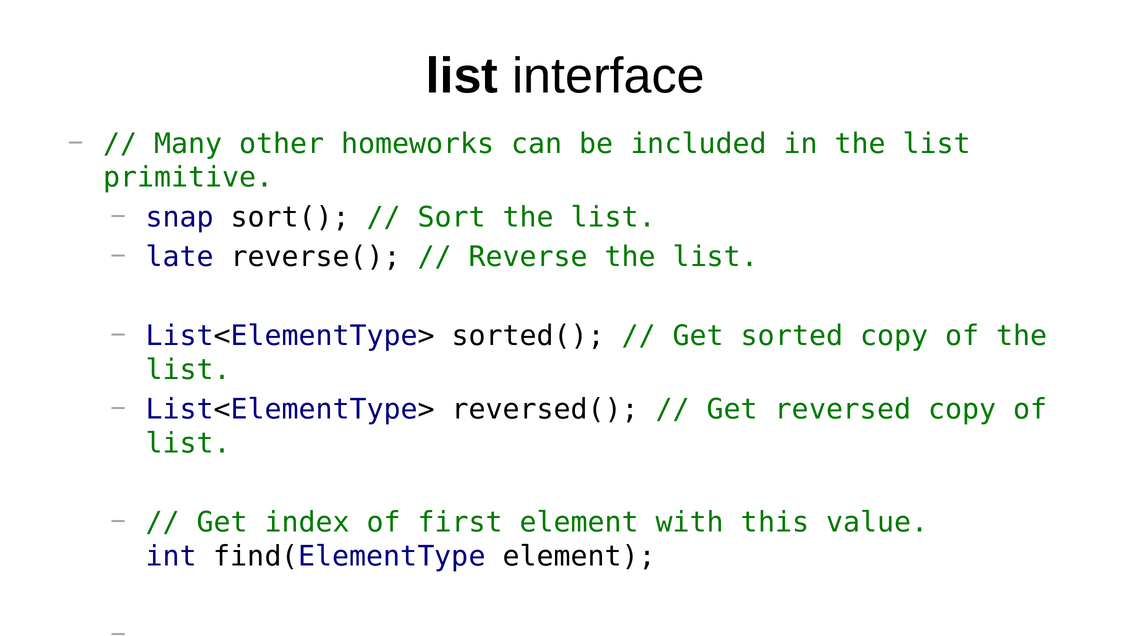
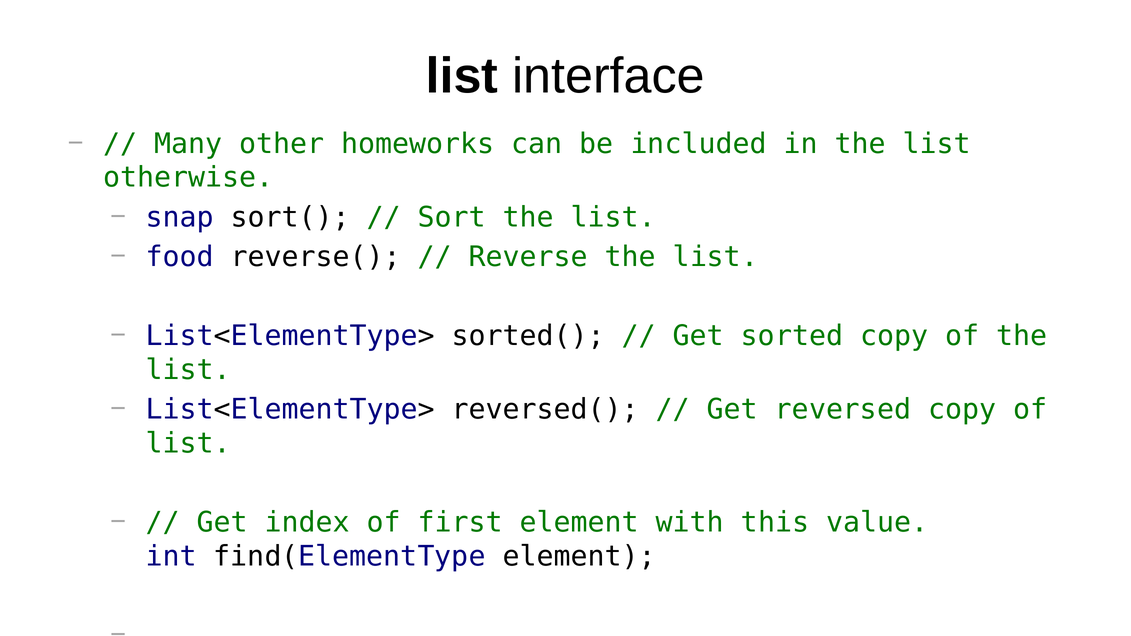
primitive: primitive -> otherwise
late: late -> food
